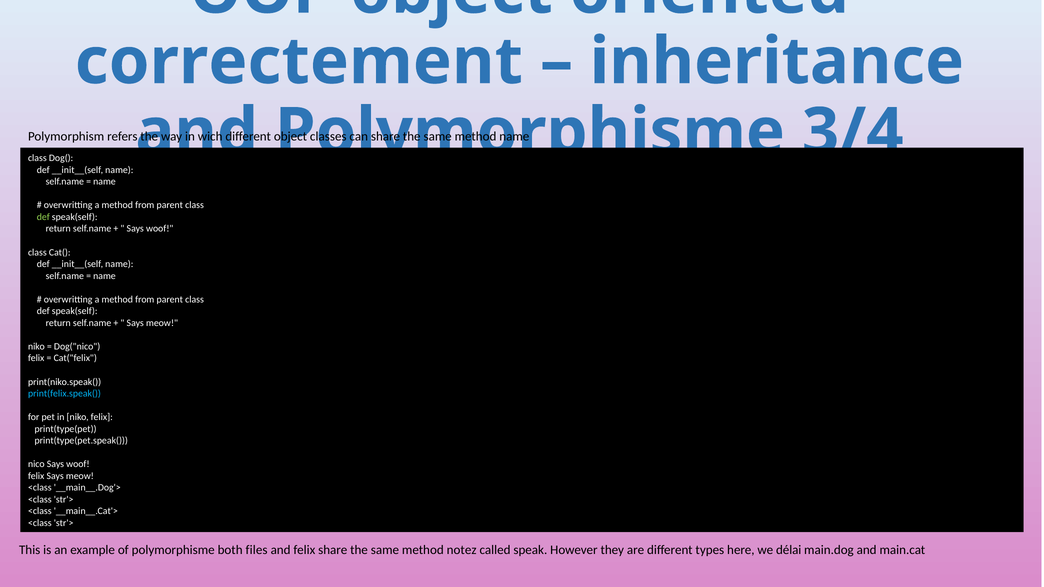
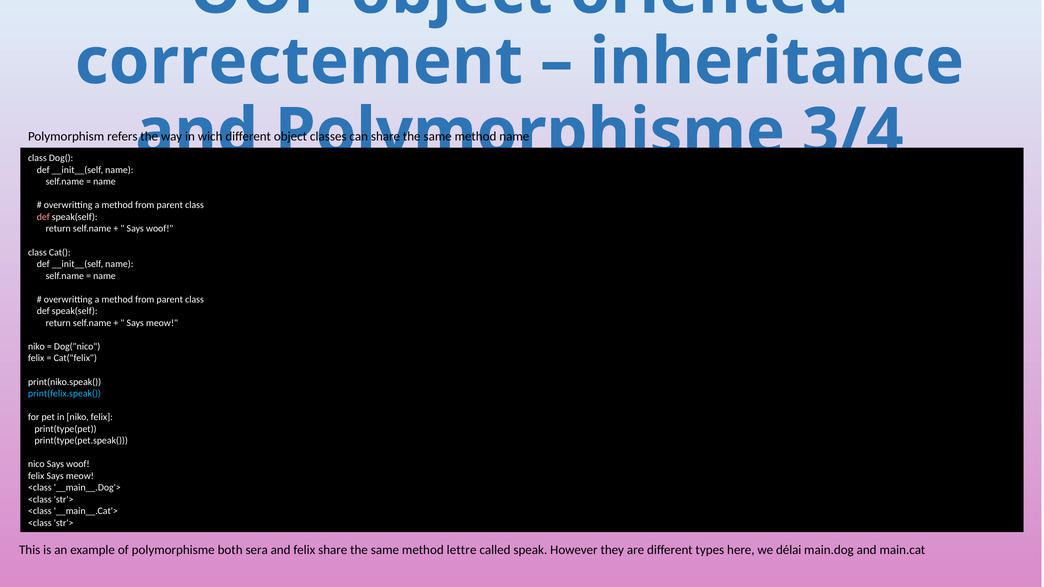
def at (43, 217) colour: light green -> pink
files: files -> sera
notez: notez -> lettre
